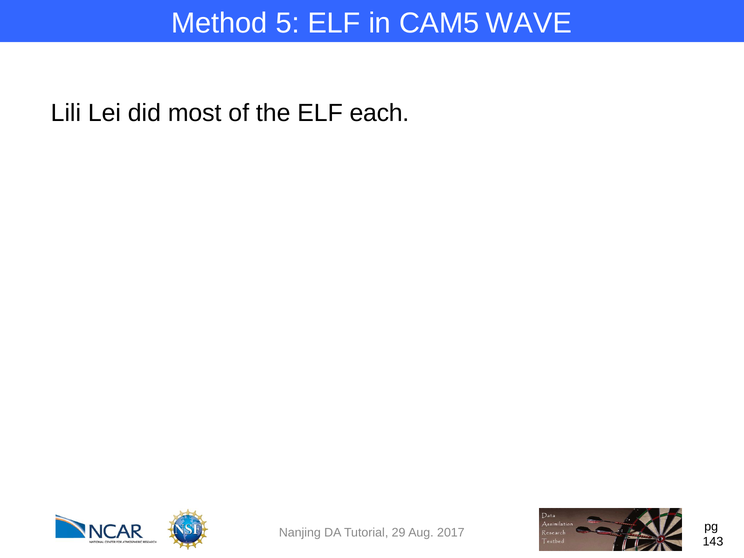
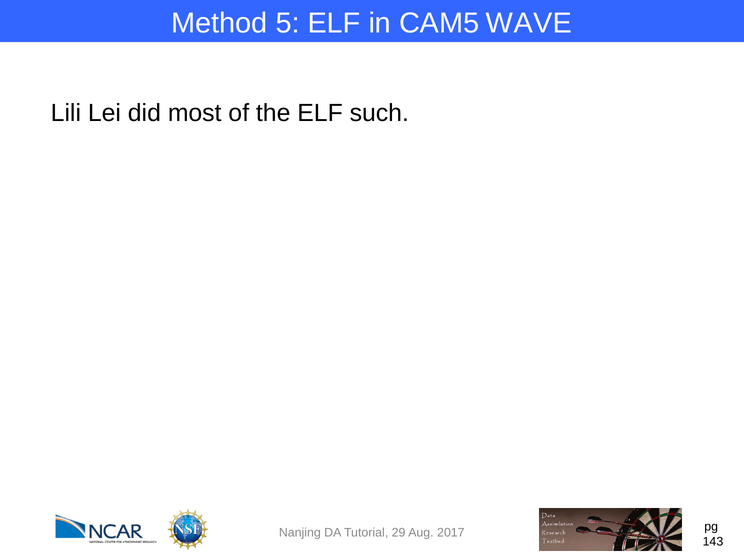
each: each -> such
